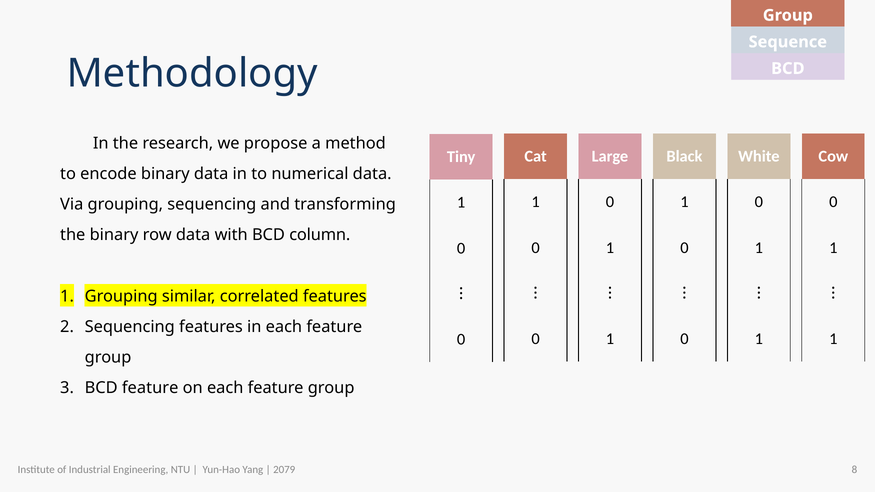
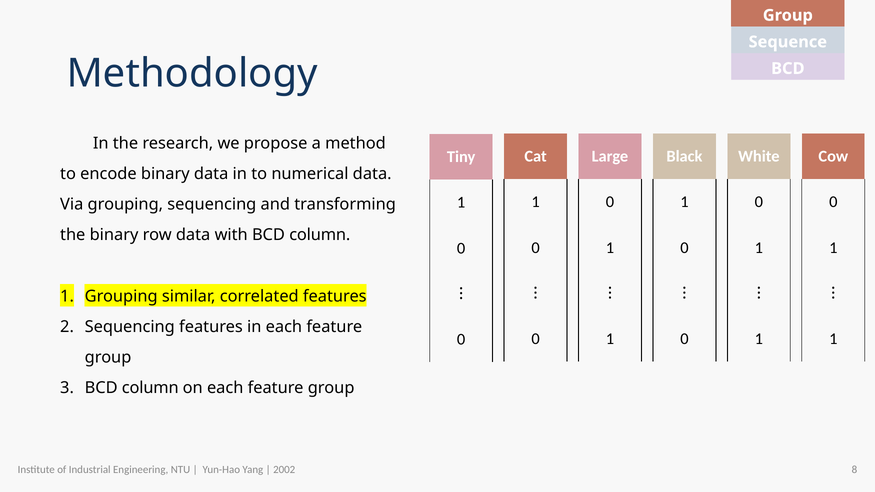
feature at (150, 388): feature -> column
2079: 2079 -> 2002
